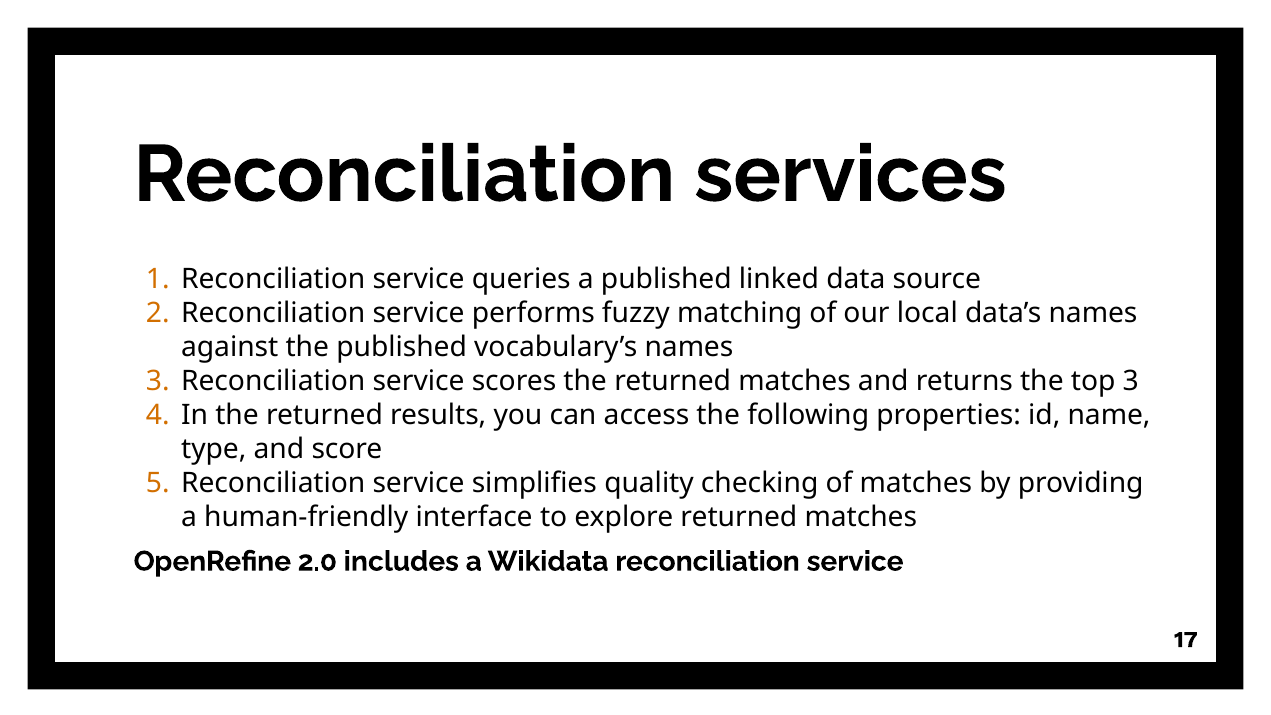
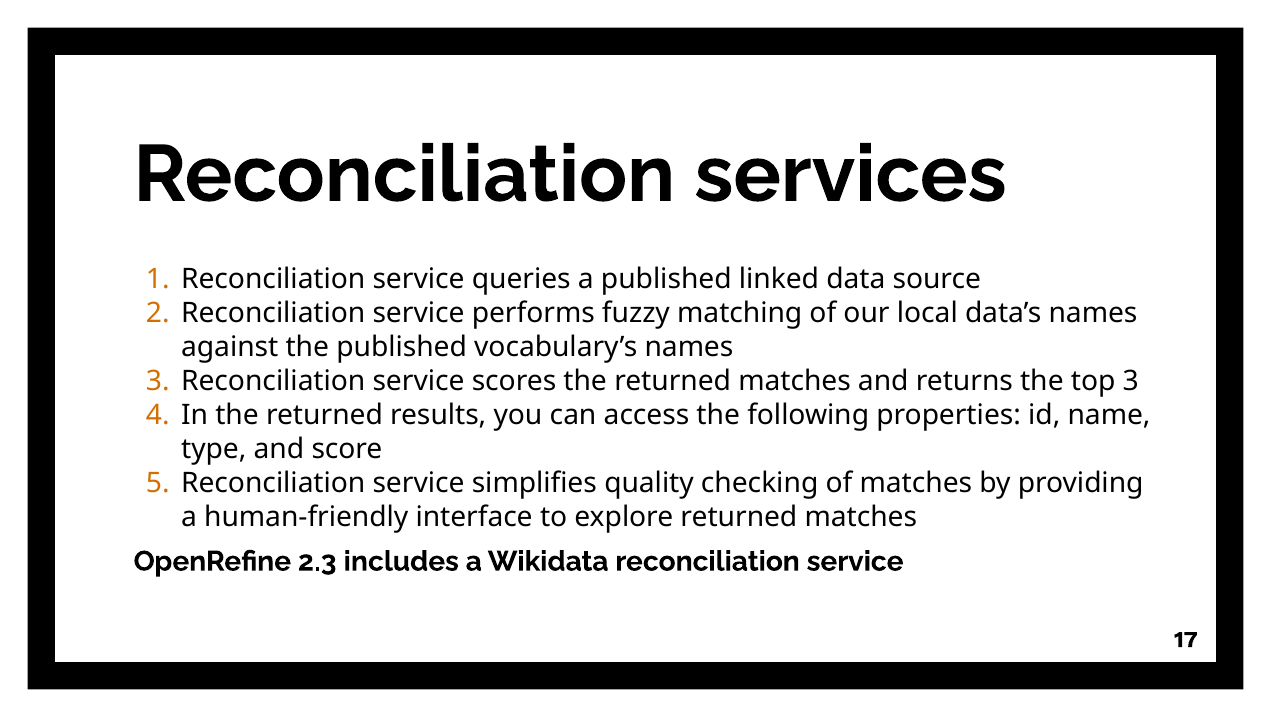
2.0: 2.0 -> 2.3
